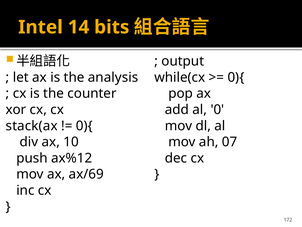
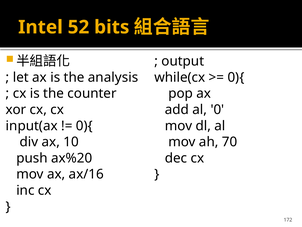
14: 14 -> 52
stack(ax: stack(ax -> input(ax
07: 07 -> 70
ax%12: ax%12 -> ax%20
ax/69: ax/69 -> ax/16
